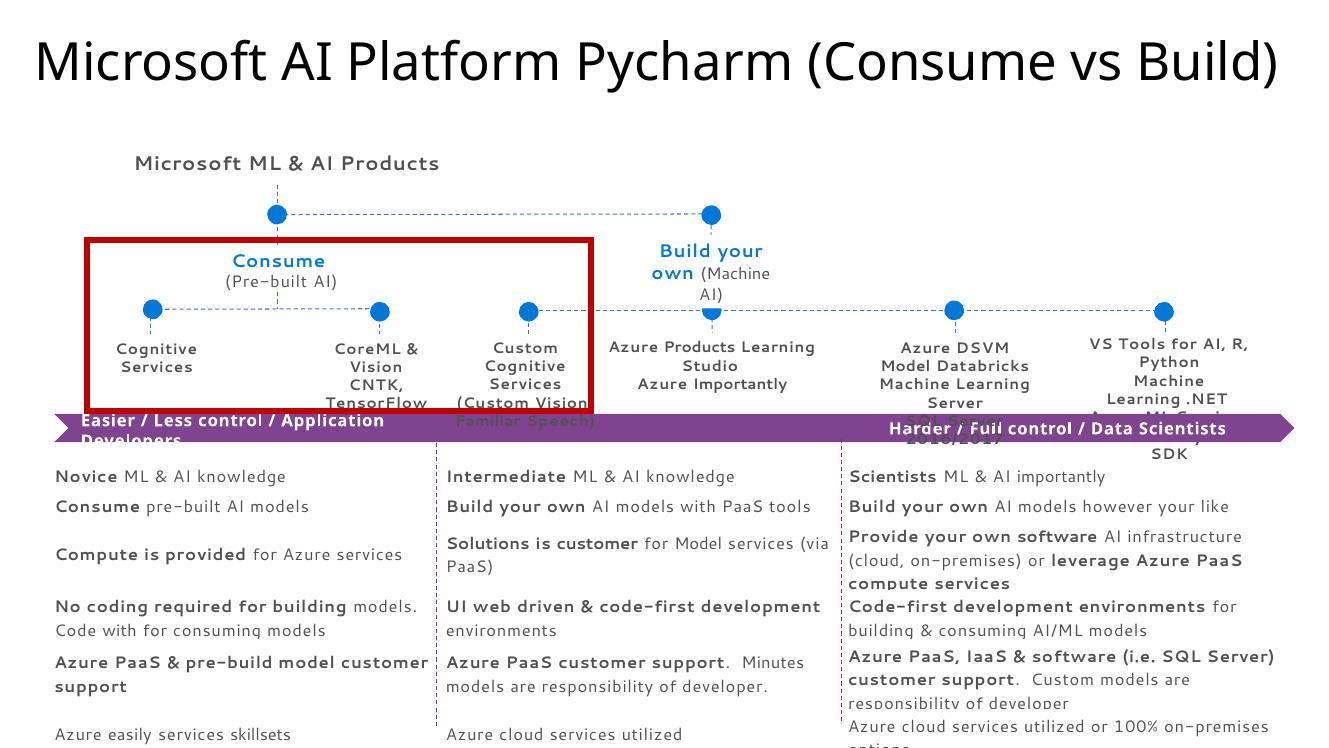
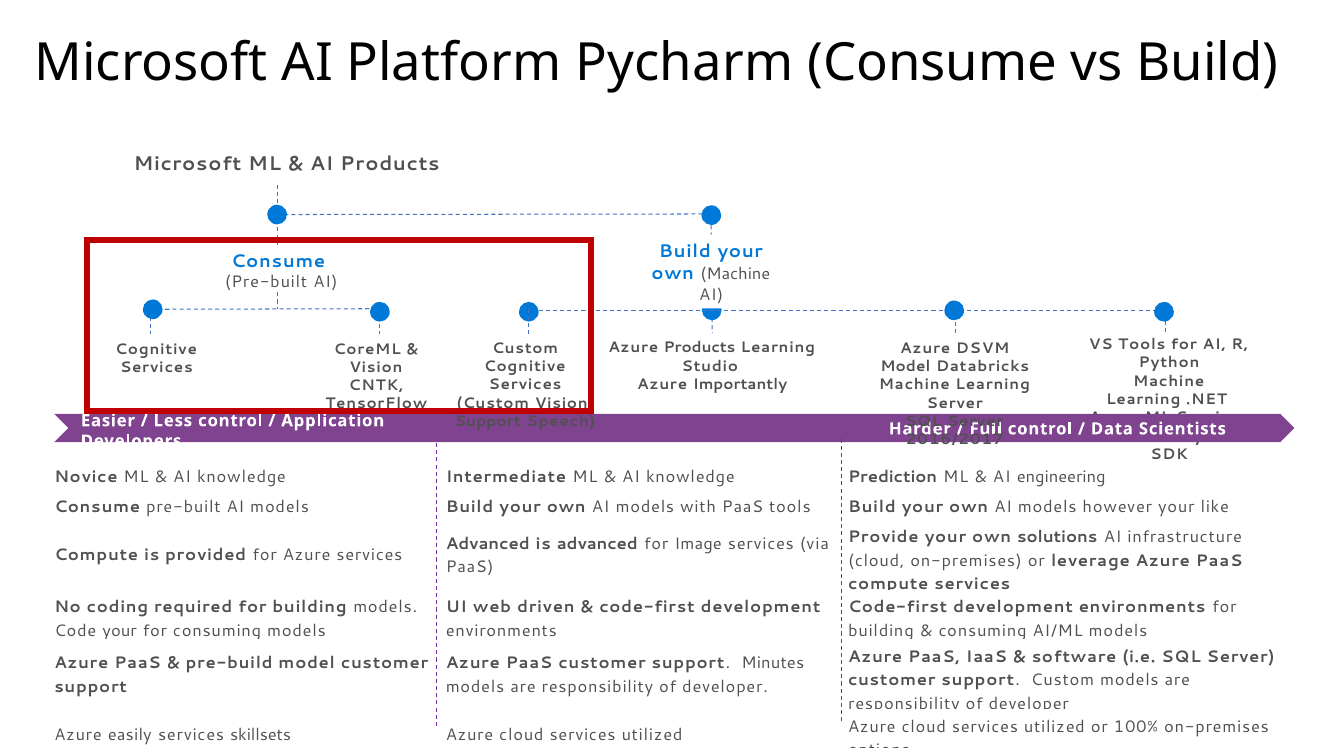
Familiar at (488, 421): Familiar -> Support
knowledge Scientists: Scientists -> Prediction
AI importantly: importantly -> engineering
own software: software -> solutions
Solutions at (488, 543): Solutions -> Advanced
is customer: customer -> advanced
for Model: Model -> Image
Code with: with -> your
